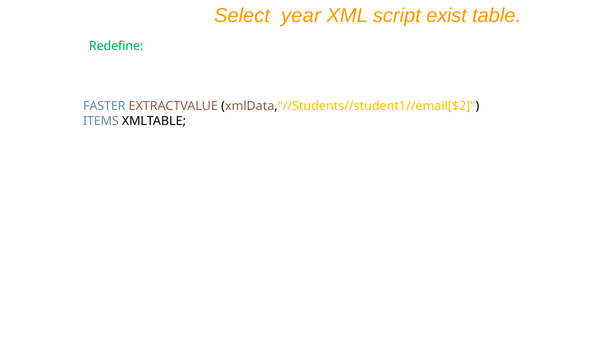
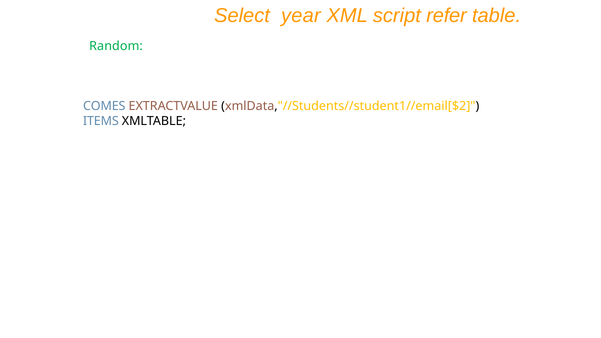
exist: exist -> refer
Redefine: Redefine -> Random
FASTER: FASTER -> COMES
